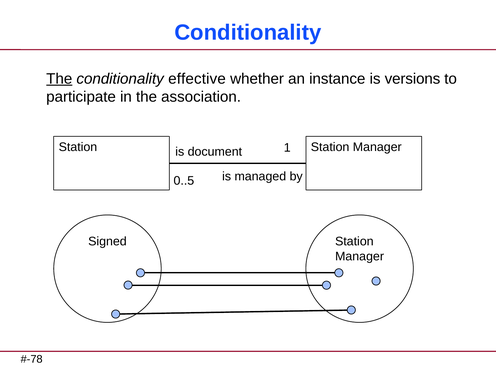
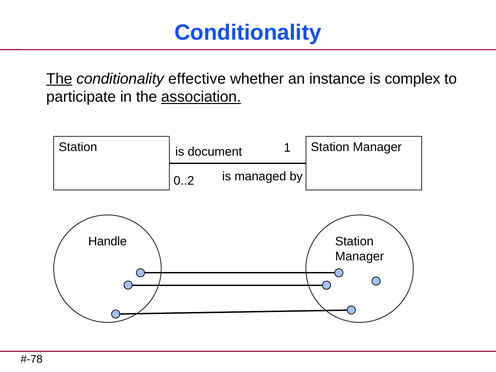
versions: versions -> complex
association underline: none -> present
0..5: 0..5 -> 0..2
Signed: Signed -> Handle
